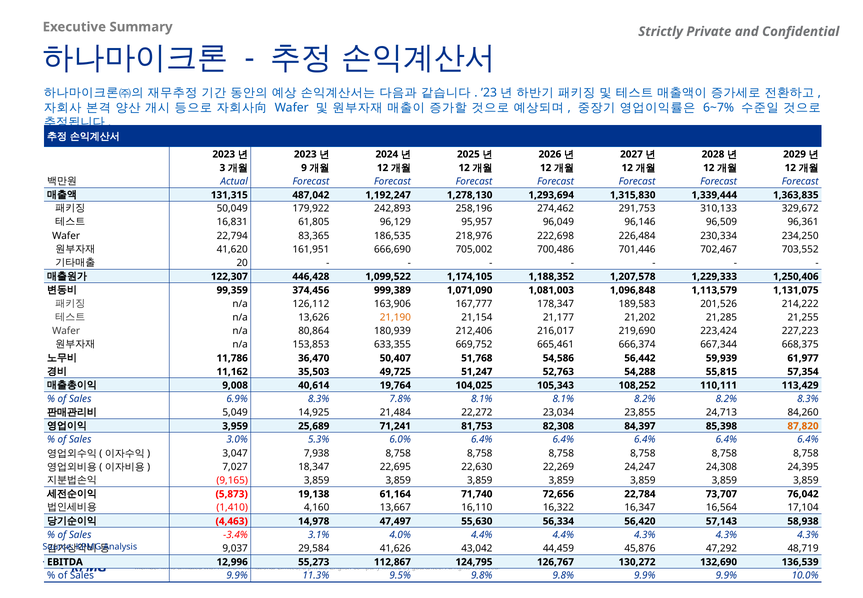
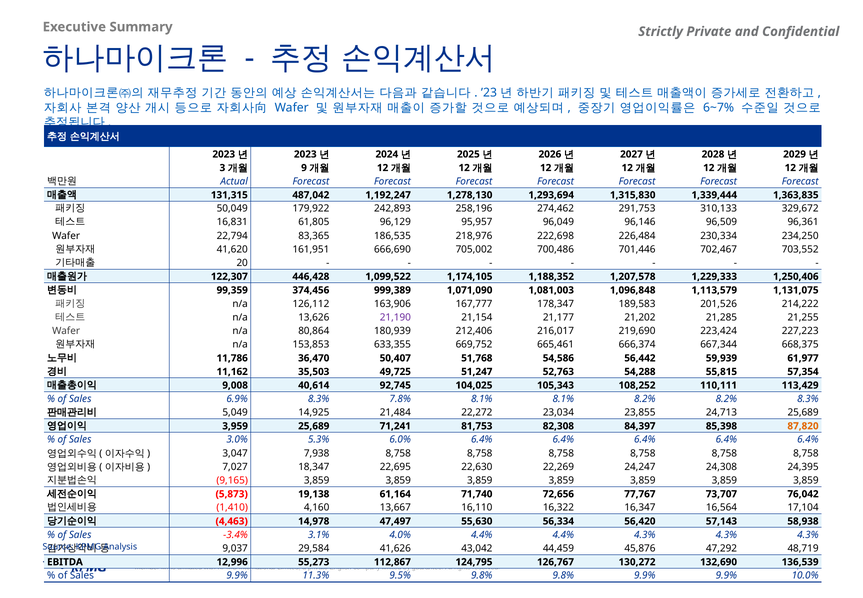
21,190 colour: orange -> purple
19,764: 19,764 -> 92,745
24,713 84,260: 84,260 -> 25,689
22,784: 22,784 -> 77,767
